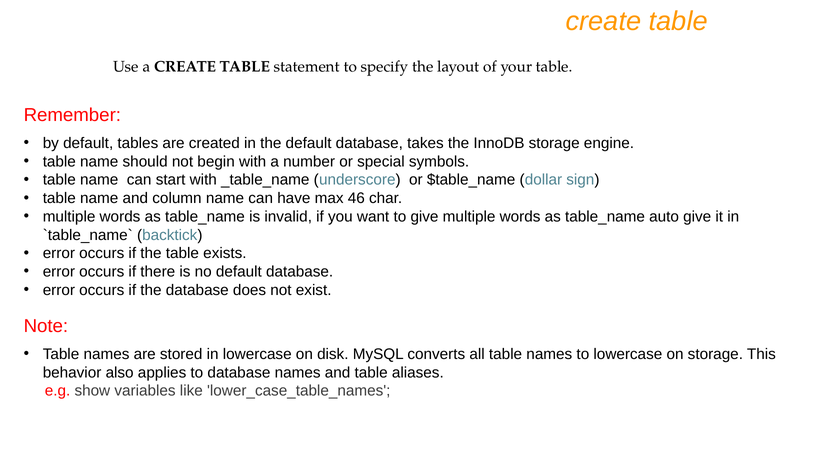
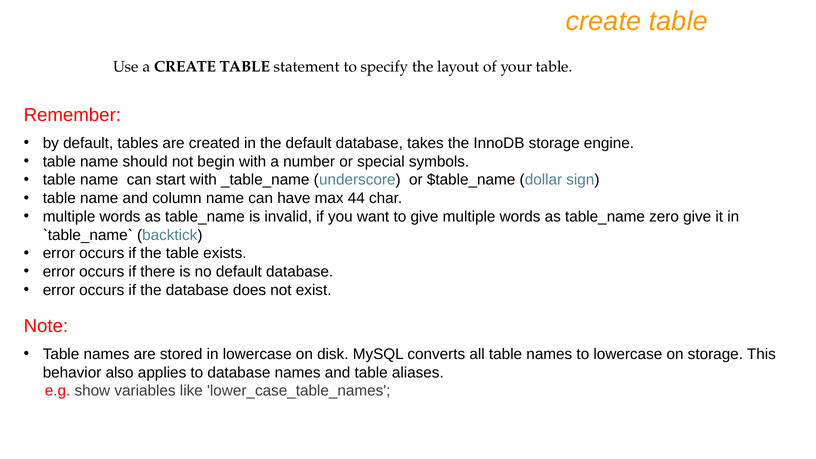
46: 46 -> 44
auto: auto -> zero
